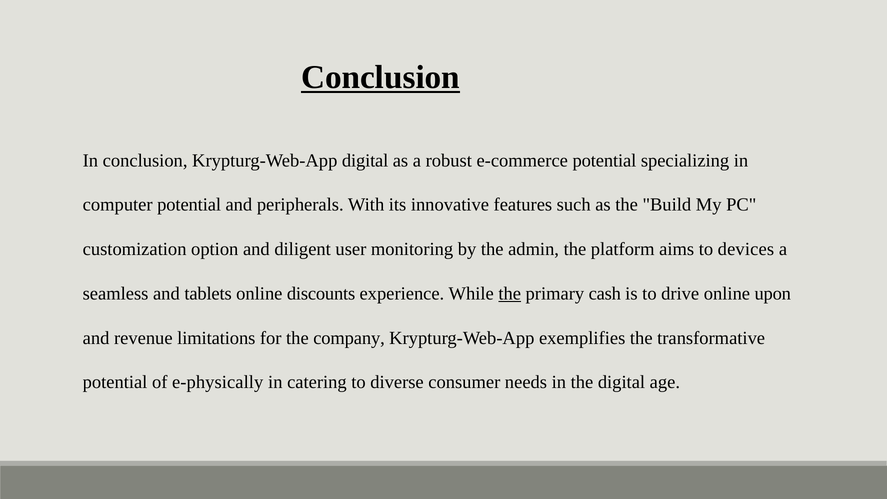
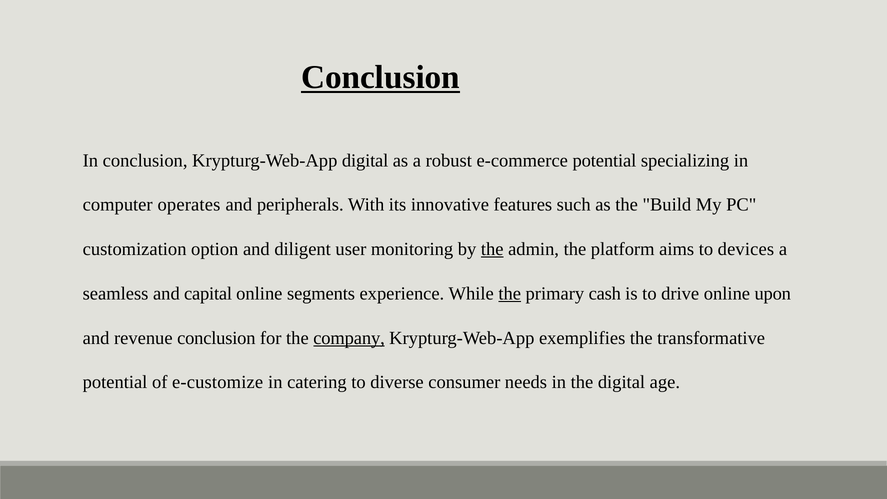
computer potential: potential -> operates
the at (492, 249) underline: none -> present
tablets: tablets -> capital
discounts: discounts -> segments
revenue limitations: limitations -> conclusion
company underline: none -> present
e-physically: e-physically -> e-customize
